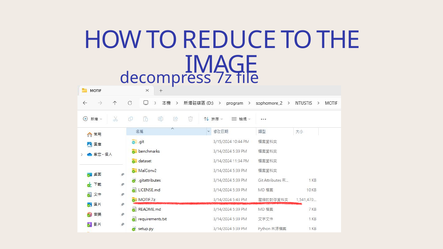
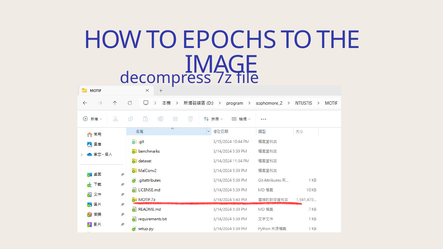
REDUCE: REDUCE -> EPOCHS
